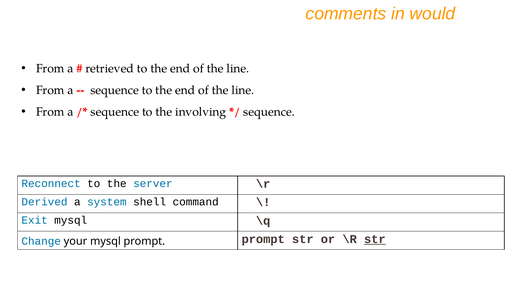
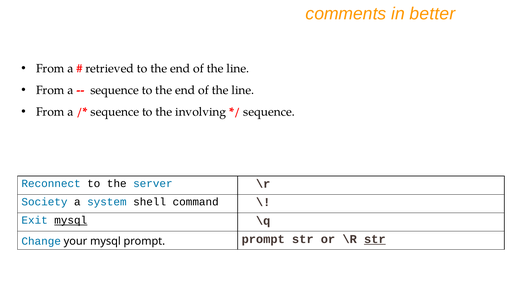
would: would -> better
Derived: Derived -> Society
mysql at (71, 220) underline: none -> present
